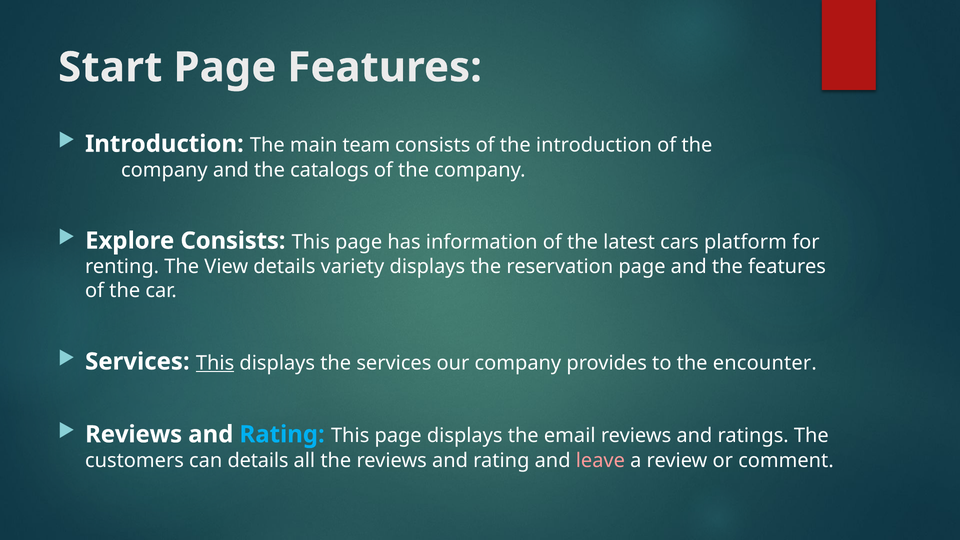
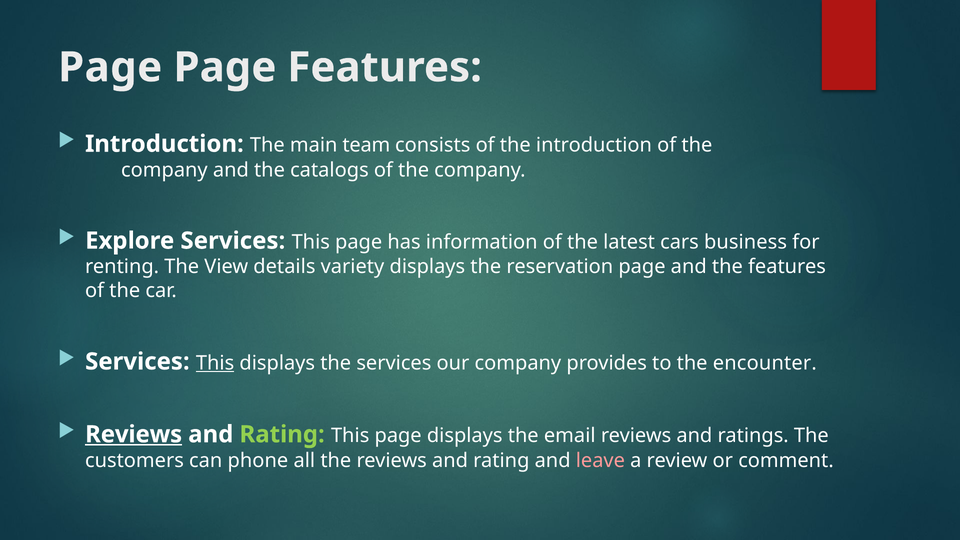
Start at (110, 67): Start -> Page
Explore Consists: Consists -> Services
platform: platform -> business
Reviews at (134, 434) underline: none -> present
Rating at (282, 434) colour: light blue -> light green
can details: details -> phone
